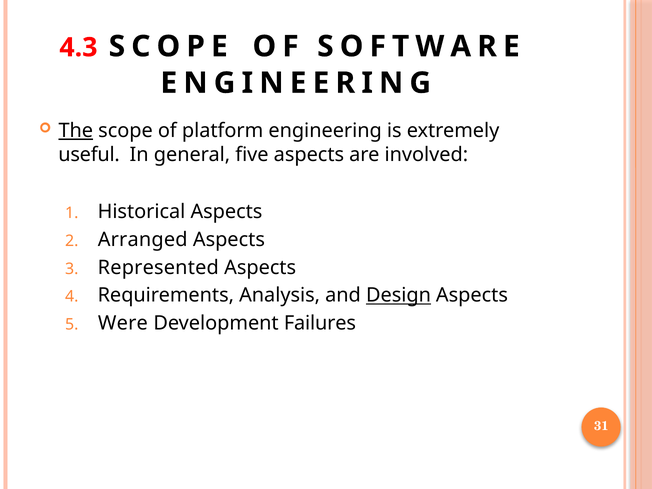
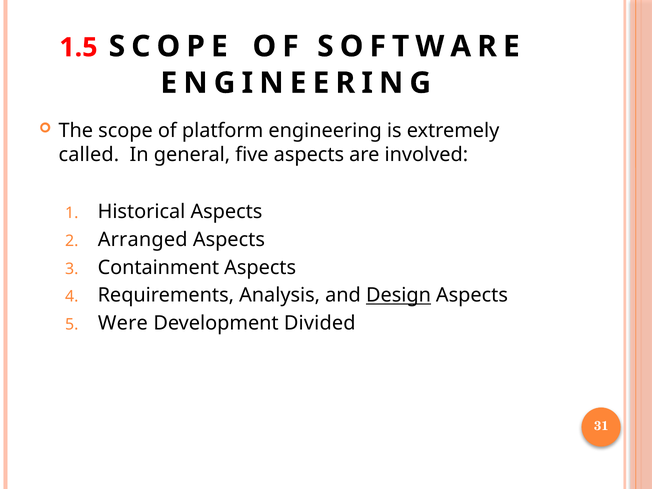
4.3: 4.3 -> 1.5
The underline: present -> none
useful: useful -> called
Represented: Represented -> Containment
Failures: Failures -> Divided
